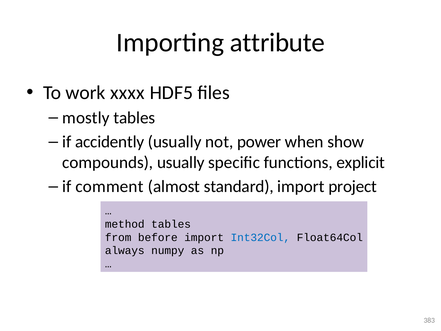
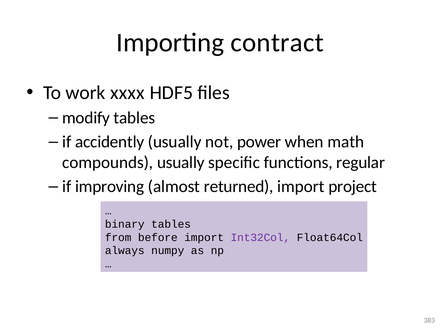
attribute: attribute -> contract
mostly: mostly -> modify
show: show -> math
explicit: explicit -> regular
comment: comment -> improving
standard: standard -> returned
method: method -> binary
Int32Col colour: blue -> purple
